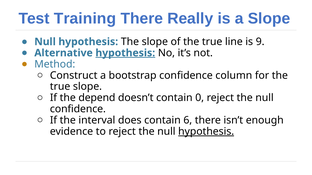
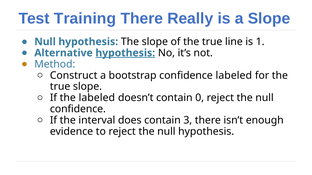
9: 9 -> 1
confidence column: column -> labeled
the depend: depend -> labeled
6: 6 -> 3
hypothesis at (206, 132) underline: present -> none
